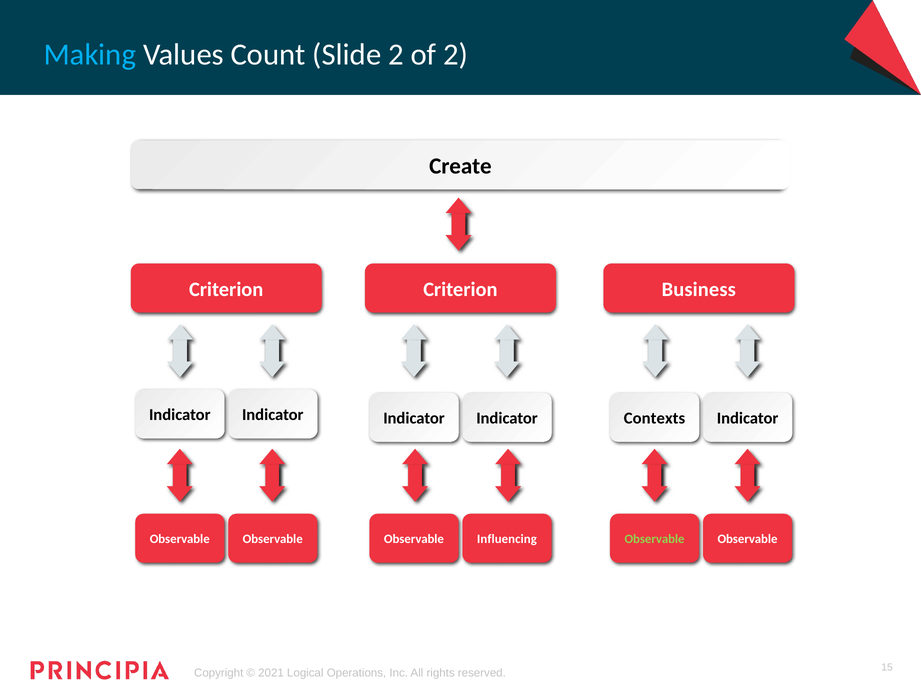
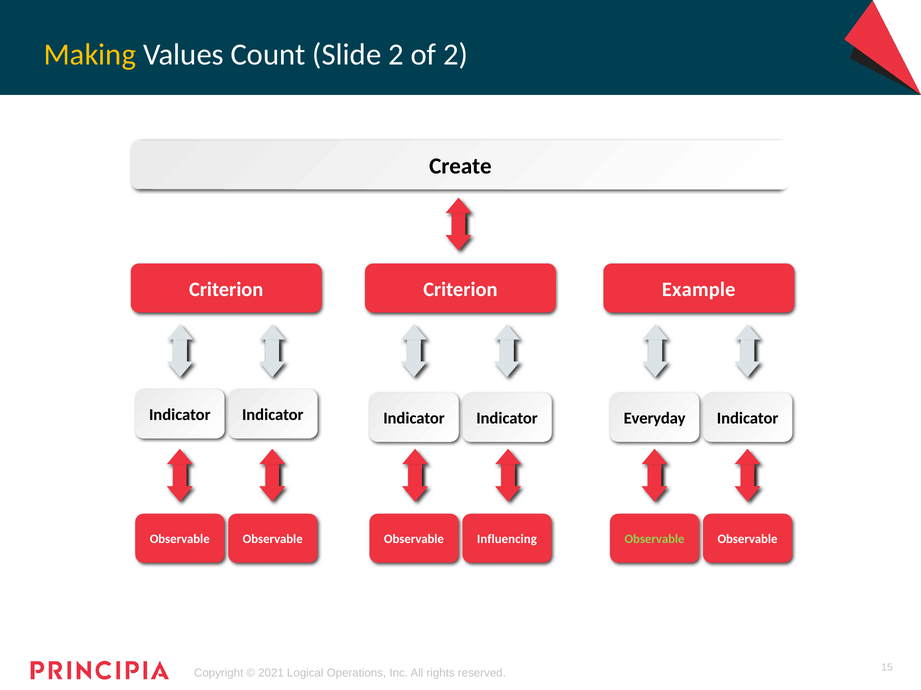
Making colour: light blue -> yellow
Business: Business -> Example
Contexts: Contexts -> Everyday
